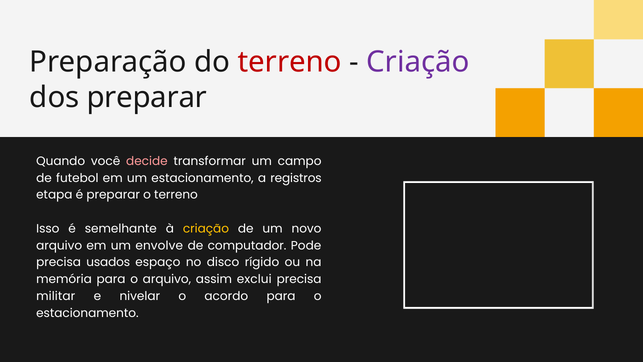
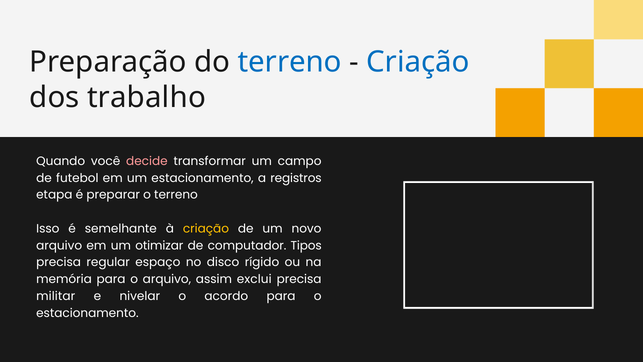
terreno at (290, 62) colour: red -> blue
Criação at (418, 62) colour: purple -> blue
dos preparar: preparar -> trabalho
envolve: envolve -> otimizar
Pode: Pode -> Tipos
usados: usados -> regular
